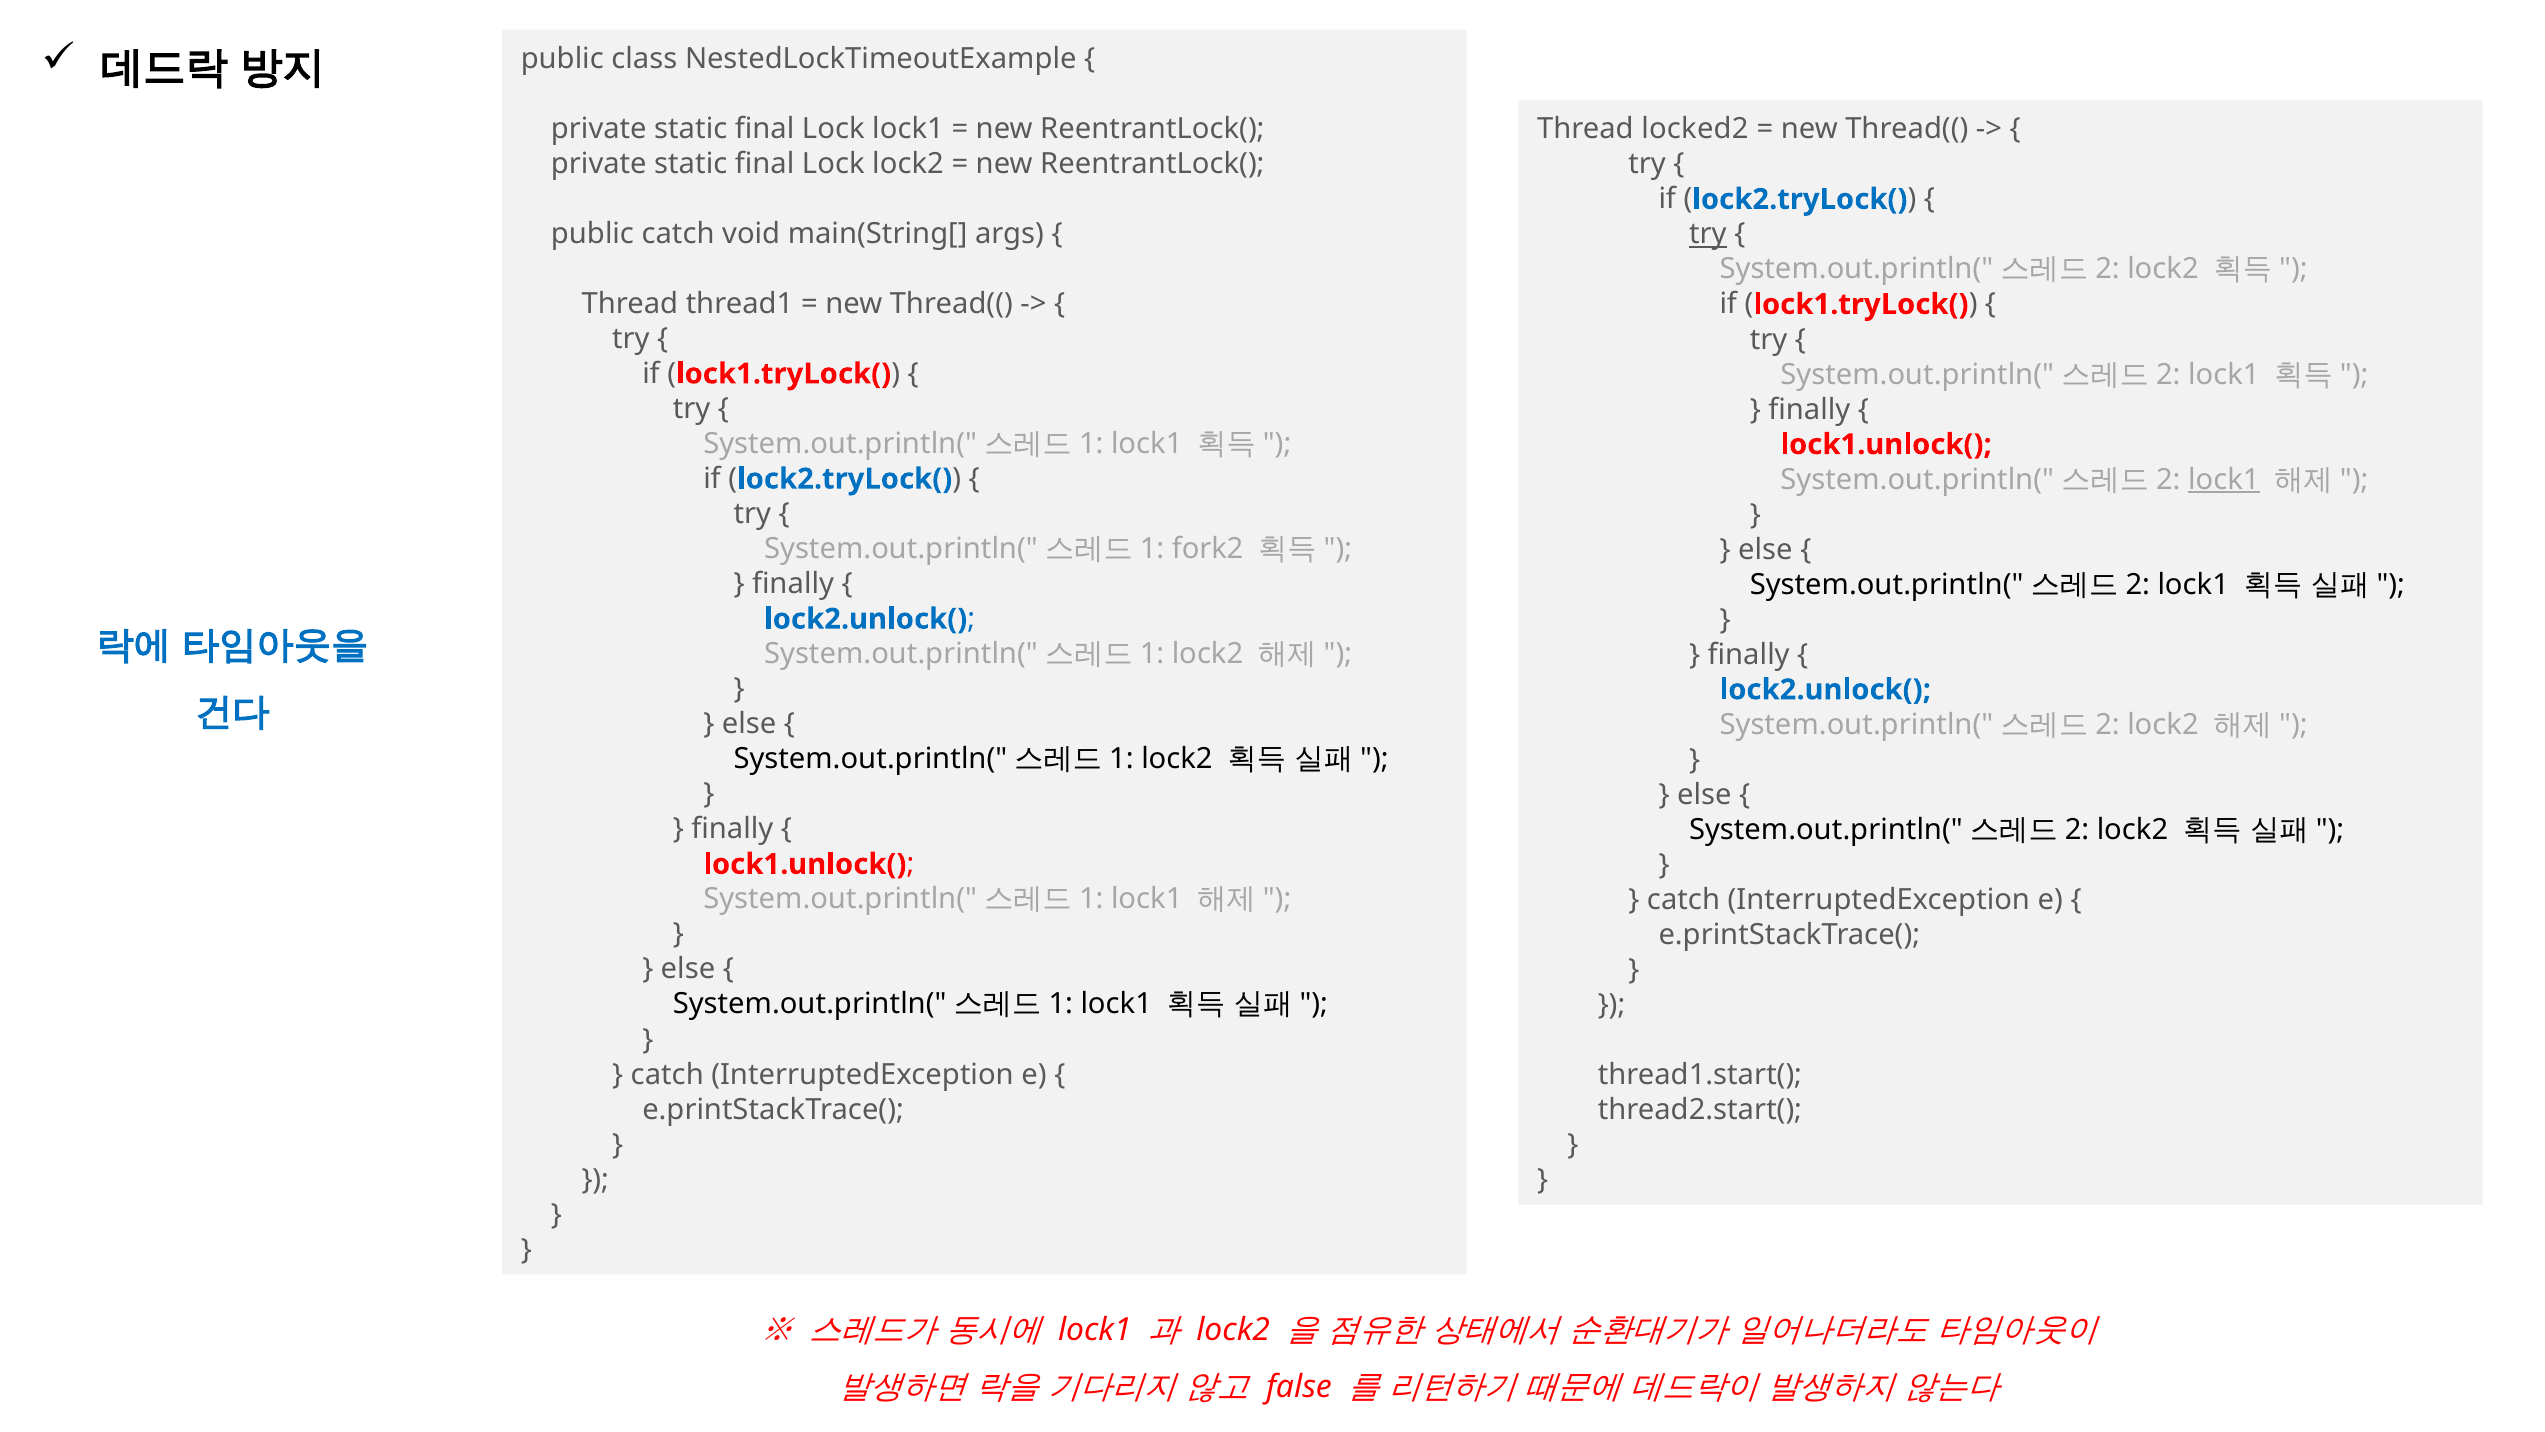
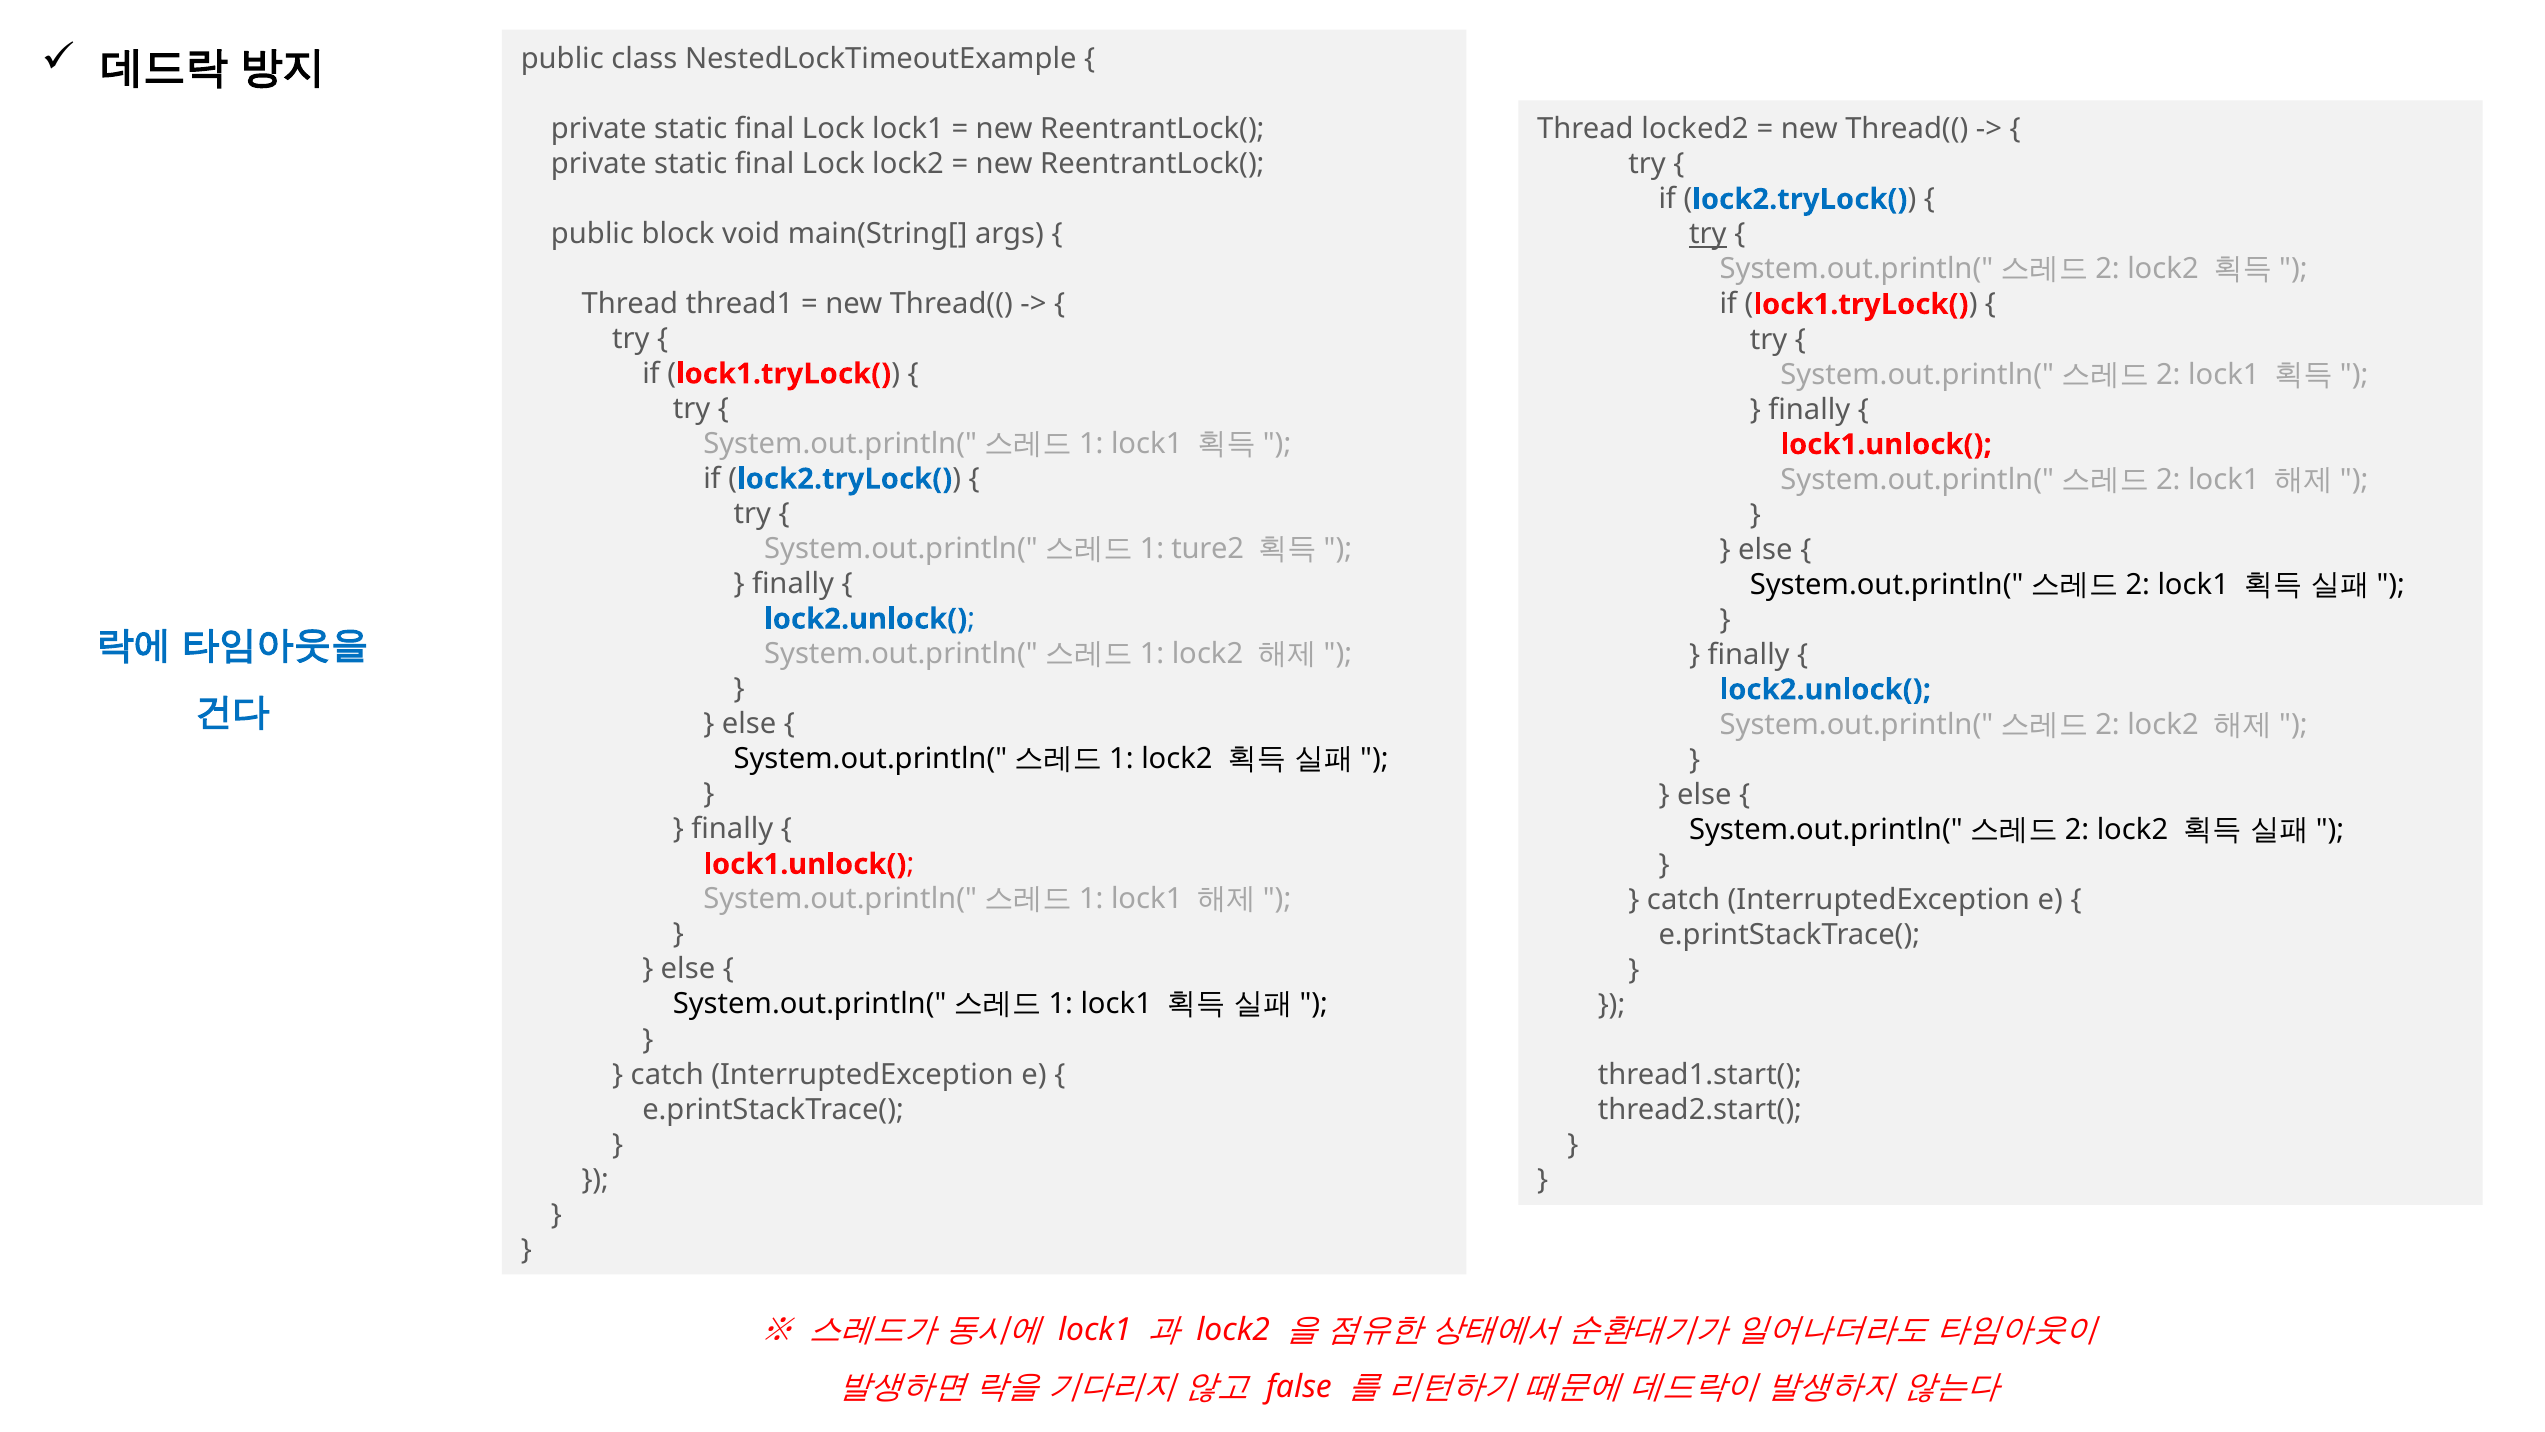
public catch: catch -> block
lock1 at (2224, 479) underline: present -> none
fork2: fork2 -> ture2
